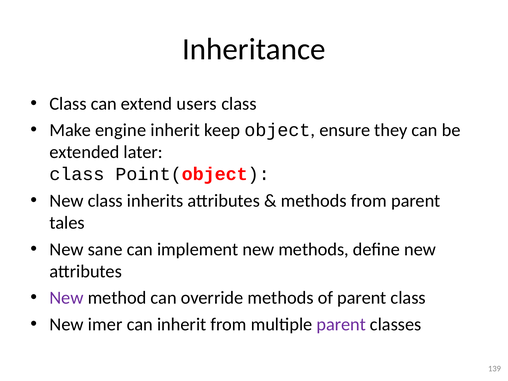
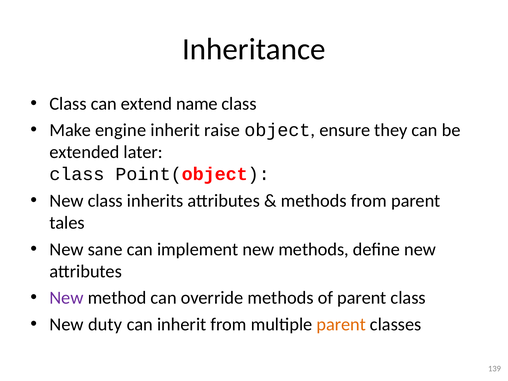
users: users -> name
keep: keep -> raise
imer: imer -> duty
parent at (341, 324) colour: purple -> orange
